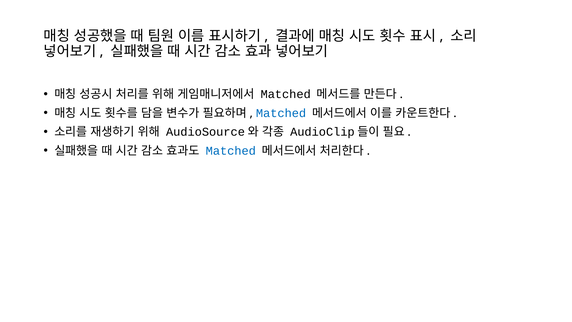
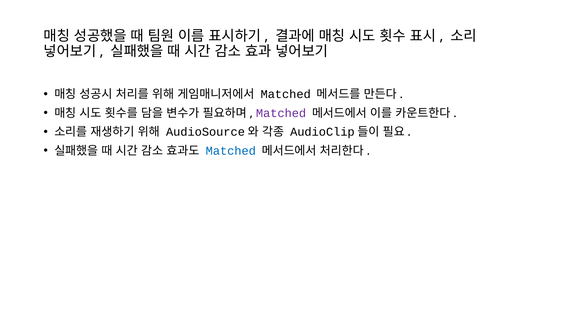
Matched at (281, 113) colour: blue -> purple
